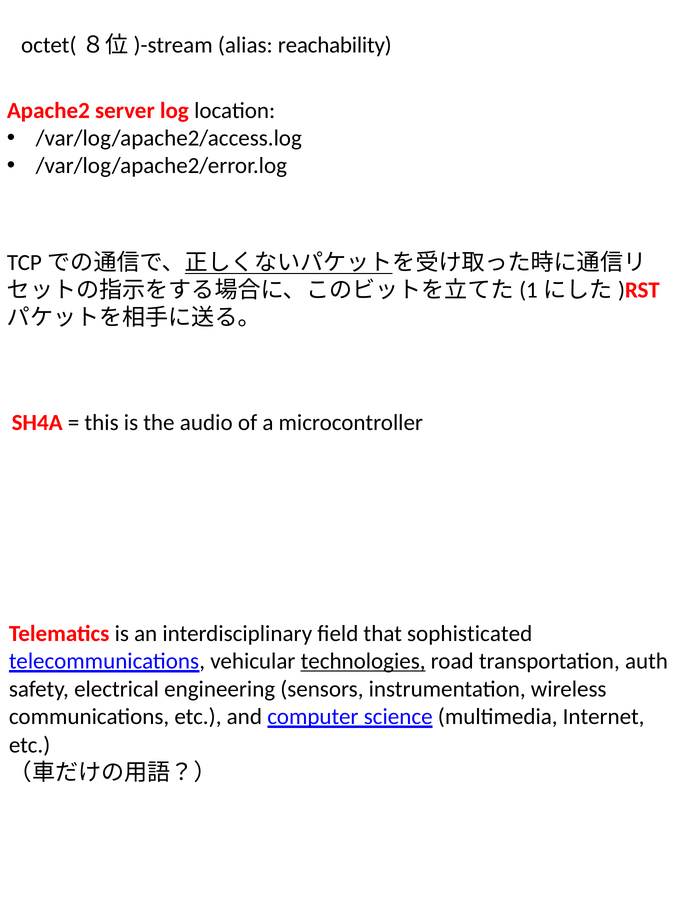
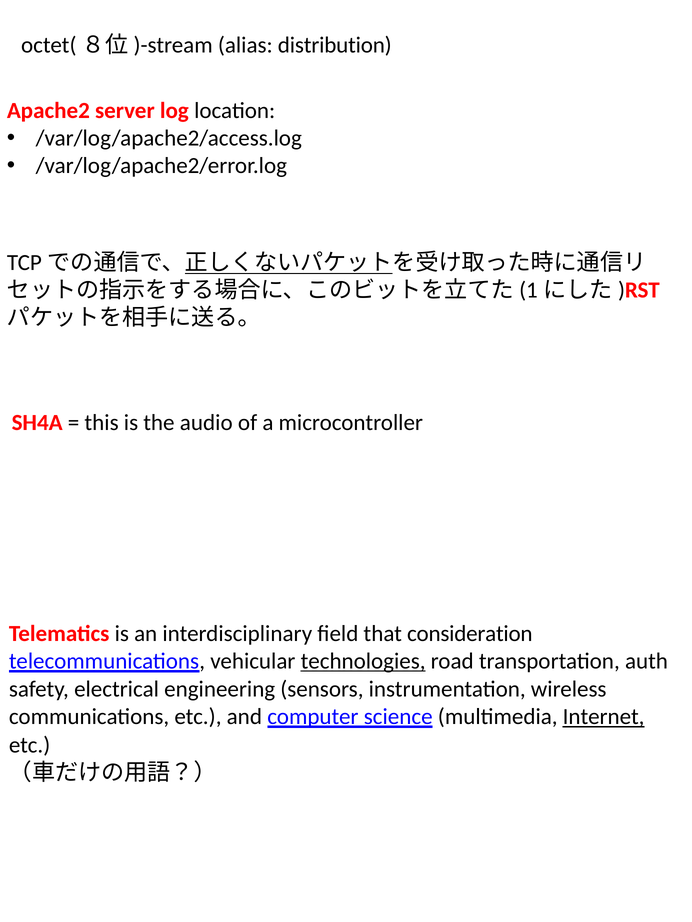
reachability: reachability -> distribution
sophisticated: sophisticated -> consideration
Internet underline: none -> present
